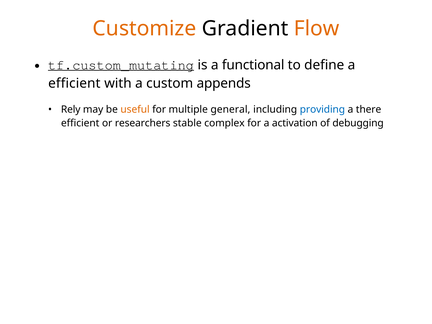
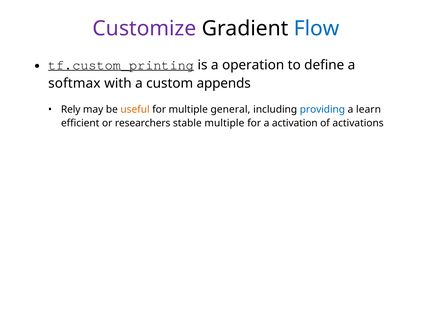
Customize colour: orange -> purple
Flow colour: orange -> blue
tf.custom_mutating: tf.custom_mutating -> tf.custom_printing
functional: functional -> operation
efficient at (74, 83): efficient -> softmax
there: there -> learn
stable complex: complex -> multiple
debugging: debugging -> activations
